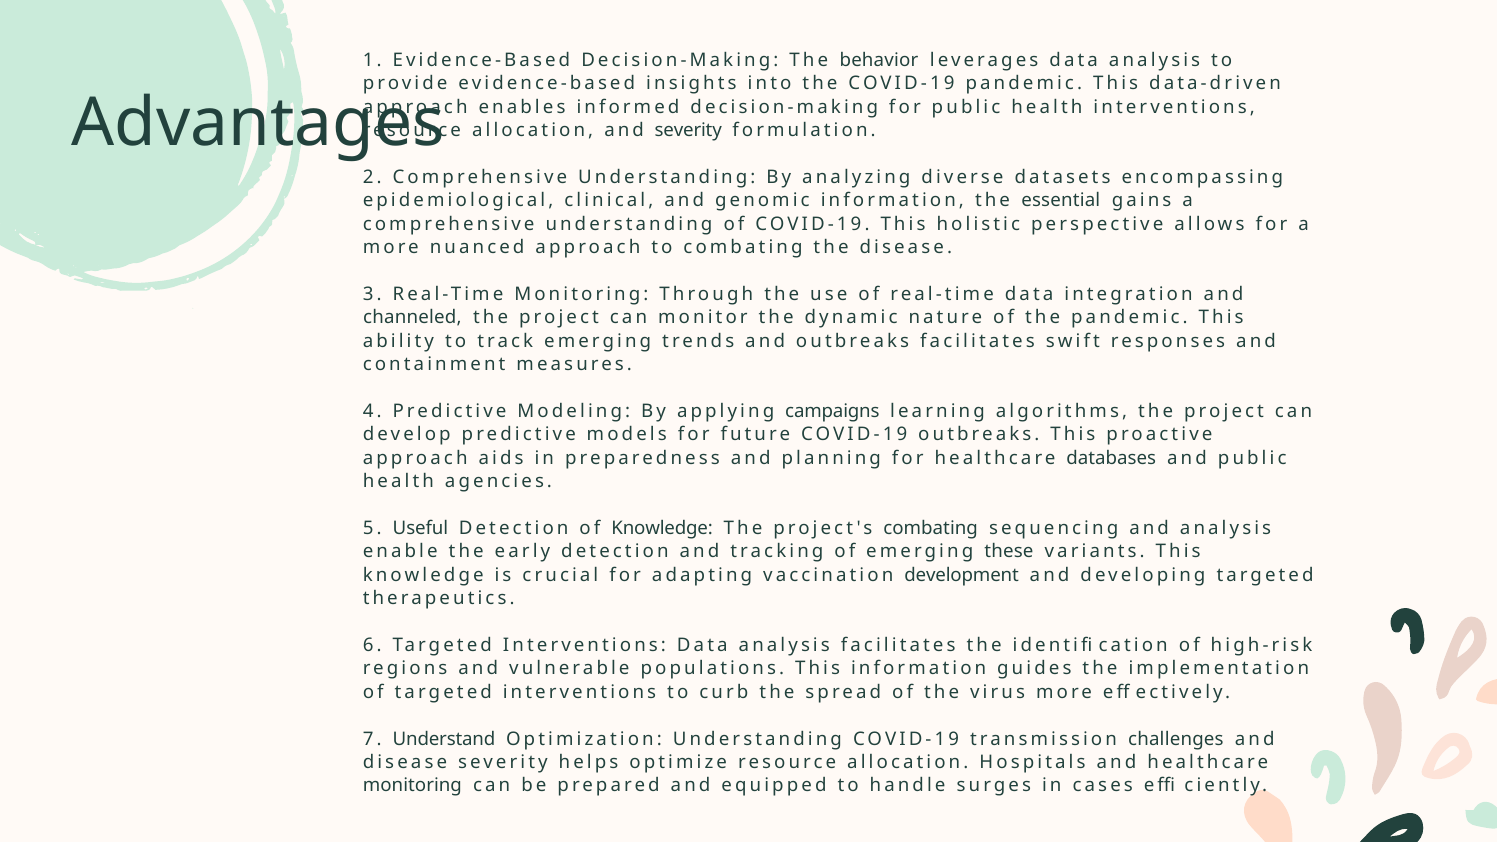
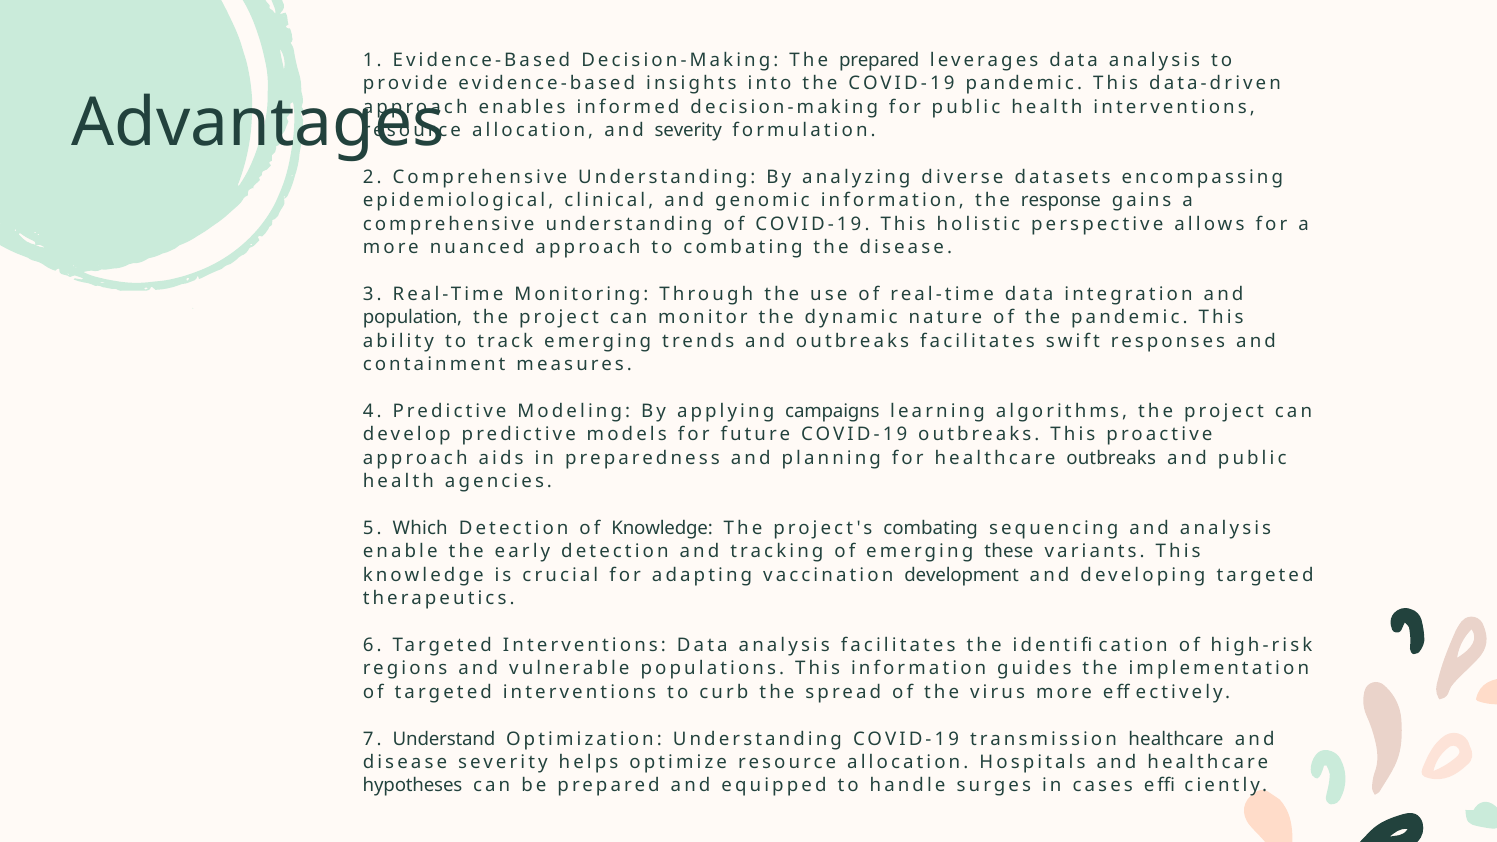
The behavior: behavior -> prepared
essential: essential -> response
channeled: channeled -> population
healthcare databases: databases -> outbreaks
Useful: Useful -> Which
transmission challenges: challenges -> healthcare
monitoring at (412, 786): monitoring -> hypotheses
